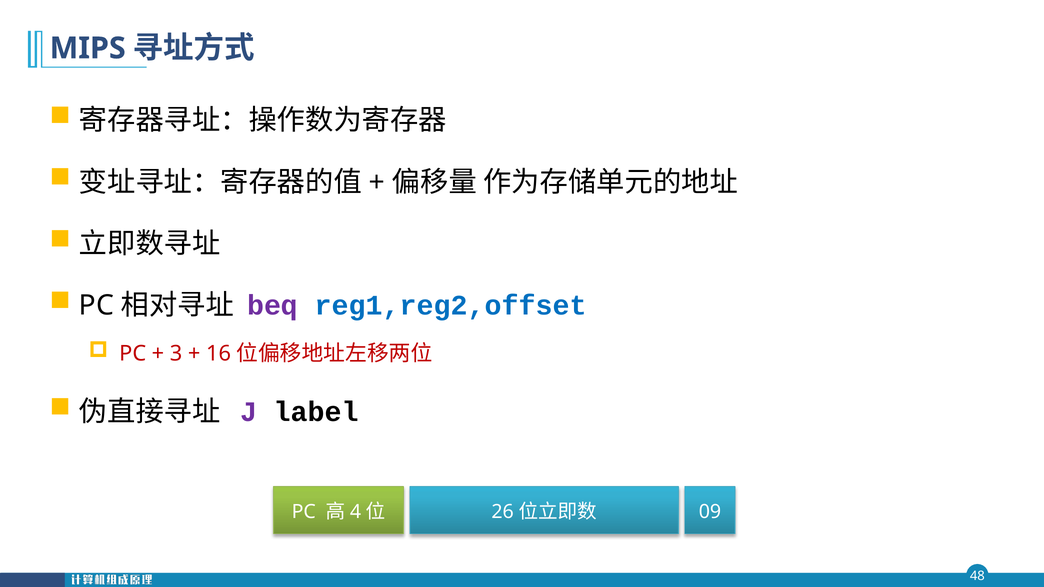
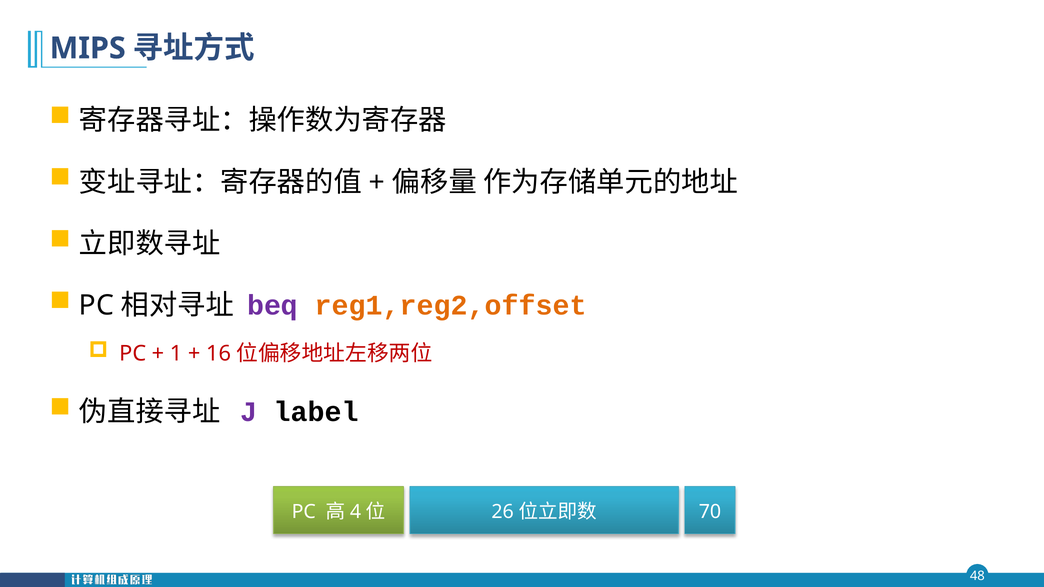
reg1,reg2,offset colour: blue -> orange
3: 3 -> 1
09: 09 -> 70
